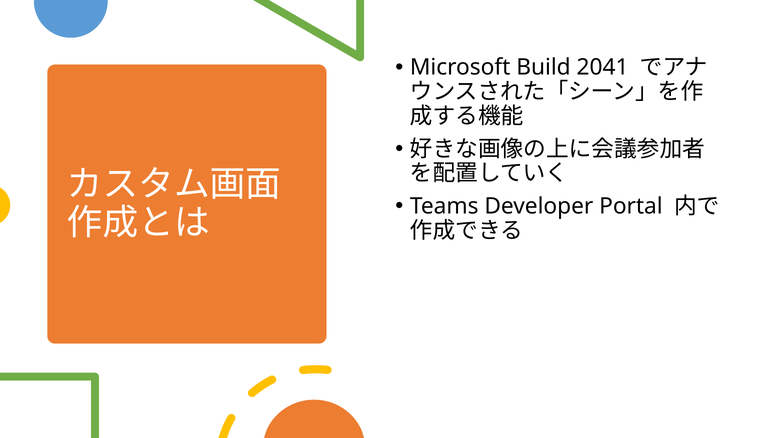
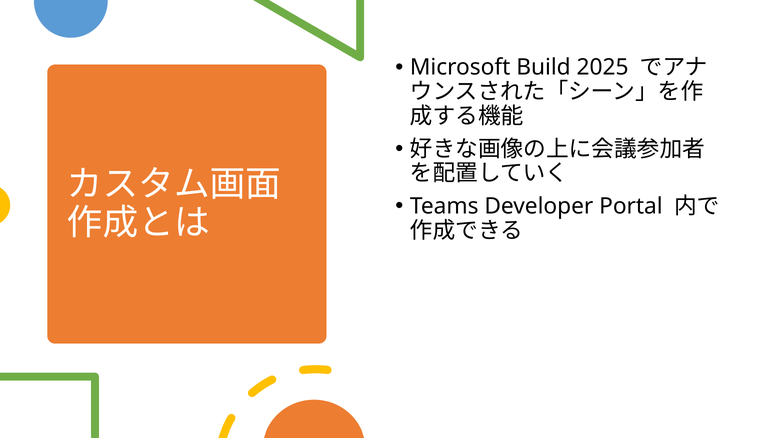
2041: 2041 -> 2025
